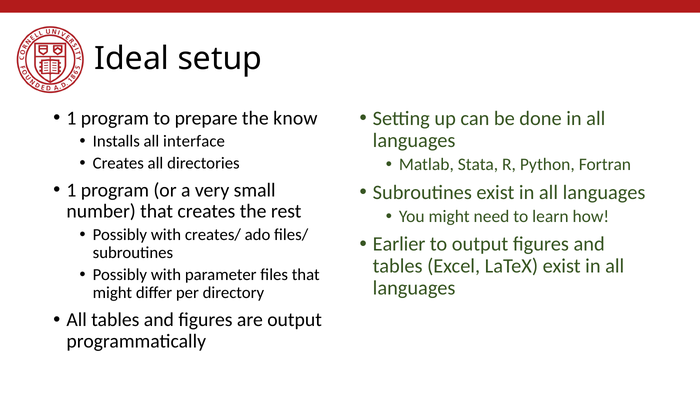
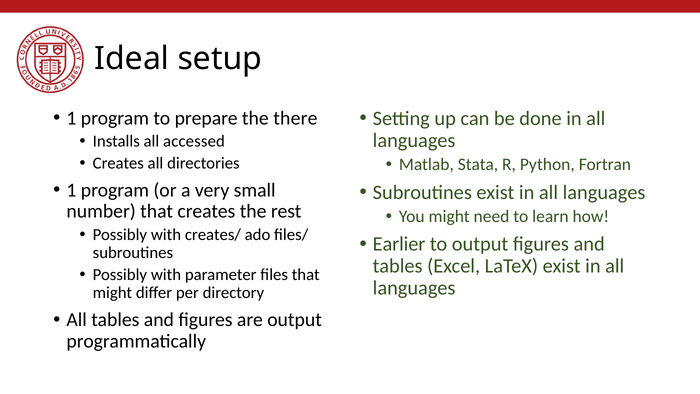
know: know -> there
interface: interface -> accessed
